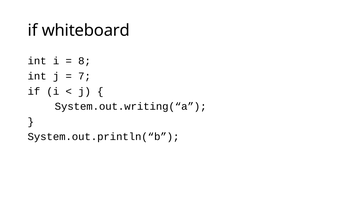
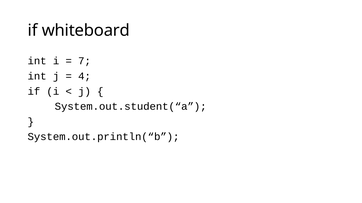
8: 8 -> 7
7: 7 -> 4
System.out.writing(“a: System.out.writing(“a -> System.out.student(“a
